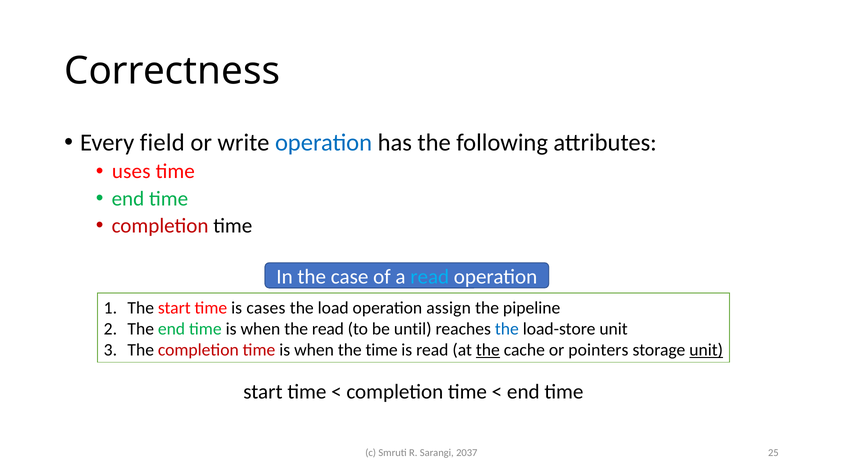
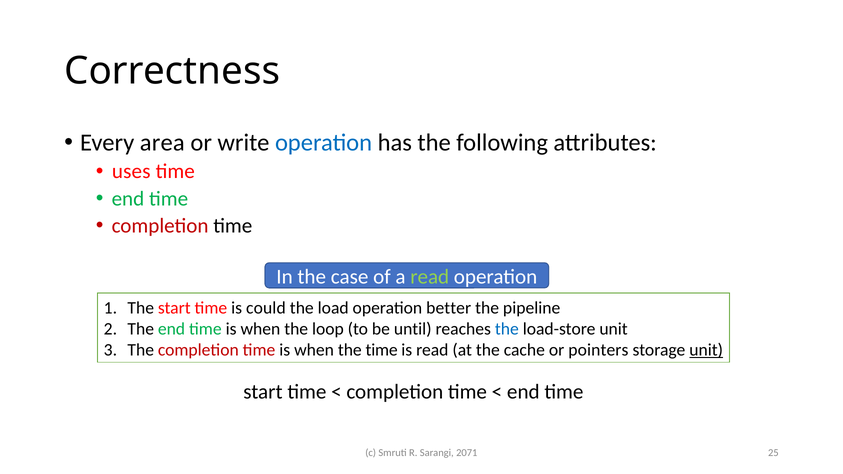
field: field -> area
read at (430, 277) colour: light blue -> light green
cases: cases -> could
assign: assign -> better
the read: read -> loop
the at (488, 350) underline: present -> none
2037: 2037 -> 2071
